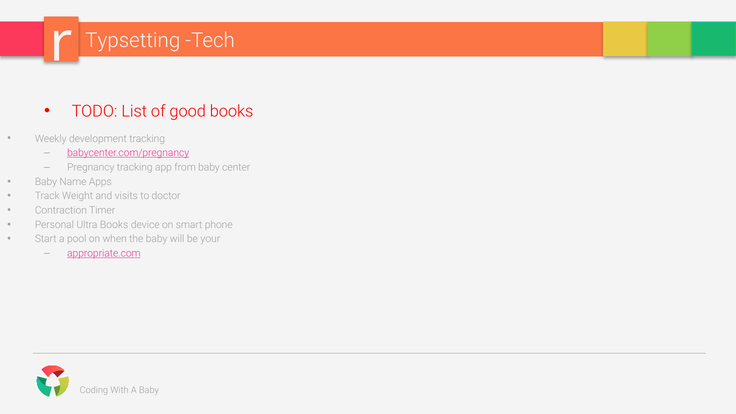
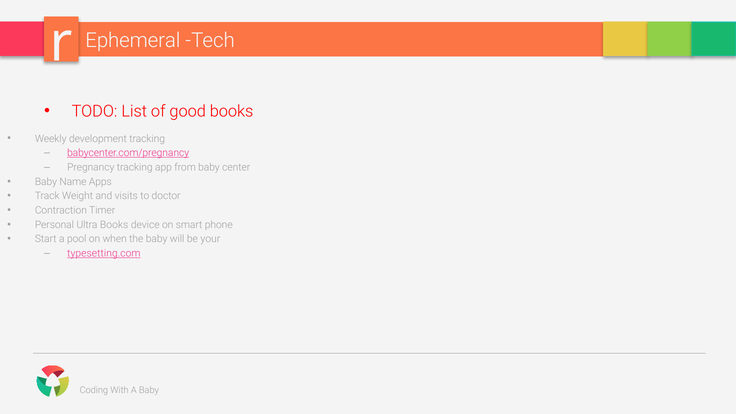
Typsetting: Typsetting -> Ephemeral
appropriate.com: appropriate.com -> typesetting.com
